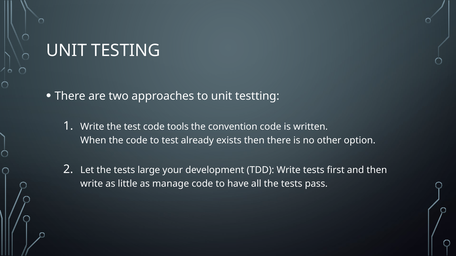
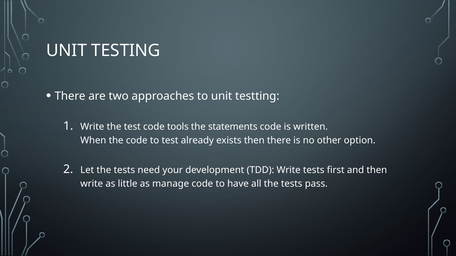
convention: convention -> statements
large: large -> need
